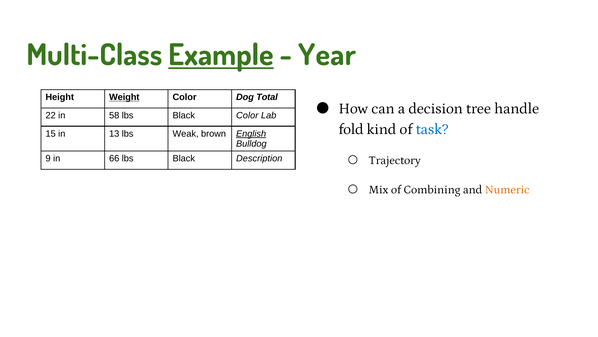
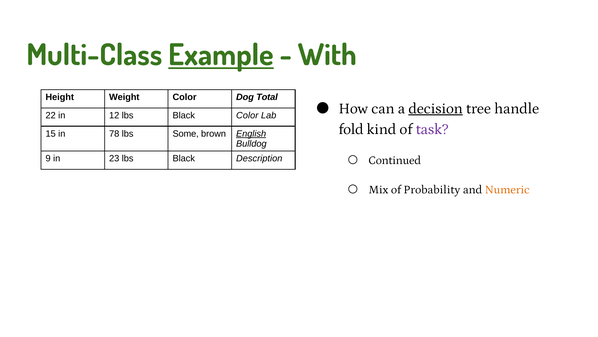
Year: Year -> With
Weight underline: present -> none
decision underline: none -> present
58: 58 -> 12
task colour: blue -> purple
13: 13 -> 78
Weak: Weak -> Some
Trajectory: Trajectory -> Continued
66: 66 -> 23
Combining: Combining -> Probability
